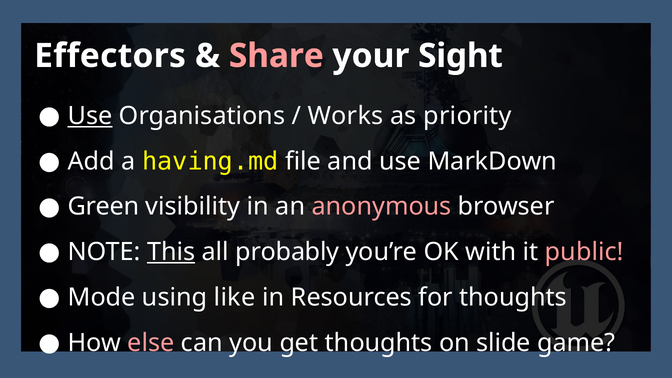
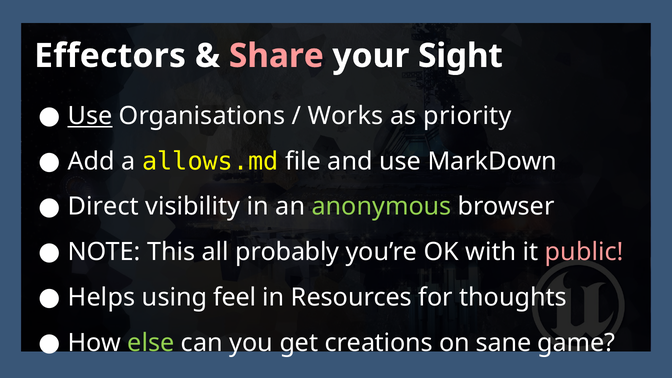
having.md: having.md -> allows.md
Green: Green -> Direct
anonymous colour: pink -> light green
This underline: present -> none
Mode: Mode -> Helps
like: like -> feel
else colour: pink -> light green
get thoughts: thoughts -> creations
slide: slide -> sane
